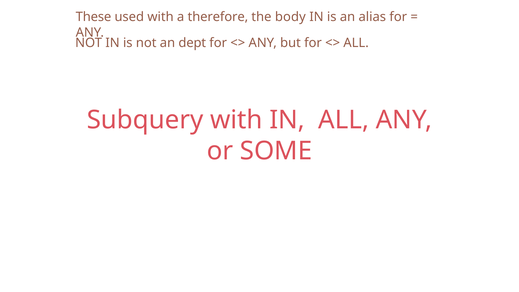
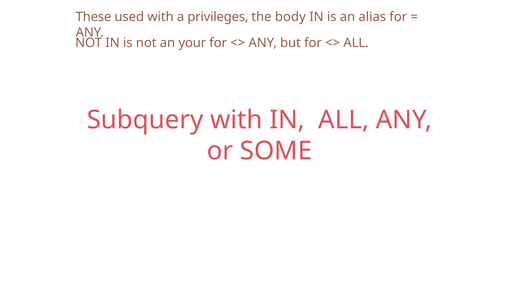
therefore: therefore -> privileges
dept: dept -> your
